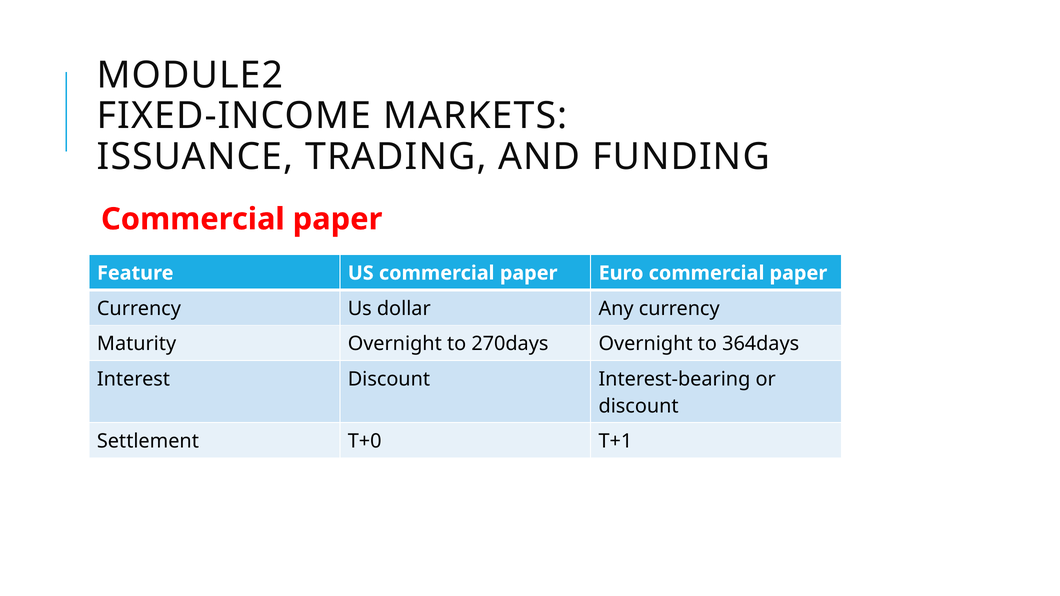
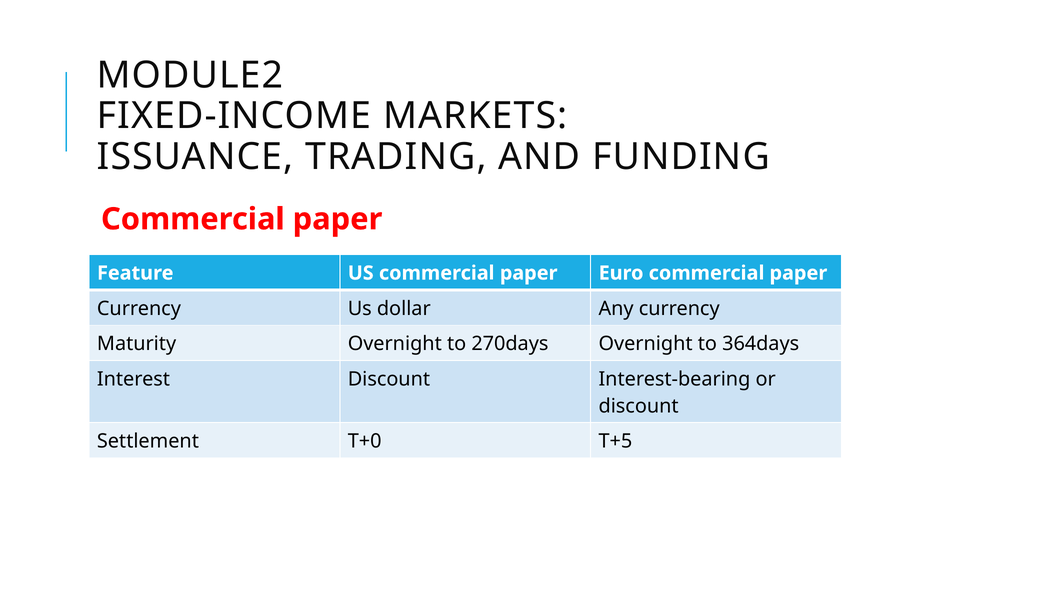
T+1: T+1 -> T+5
